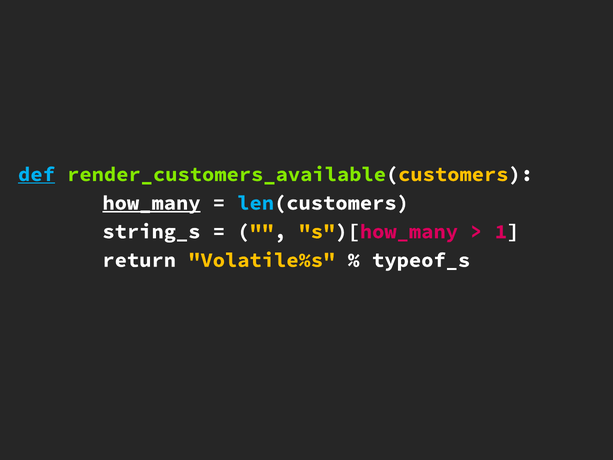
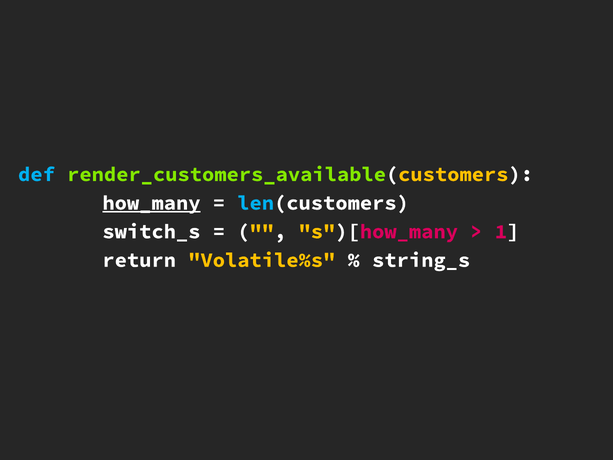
def underline: present -> none
string_s: string_s -> switch_s
typeof_s: typeof_s -> string_s
